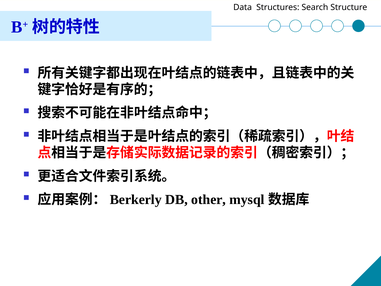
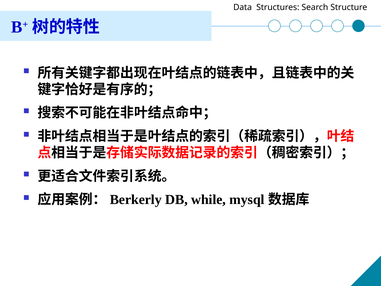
other: other -> while
